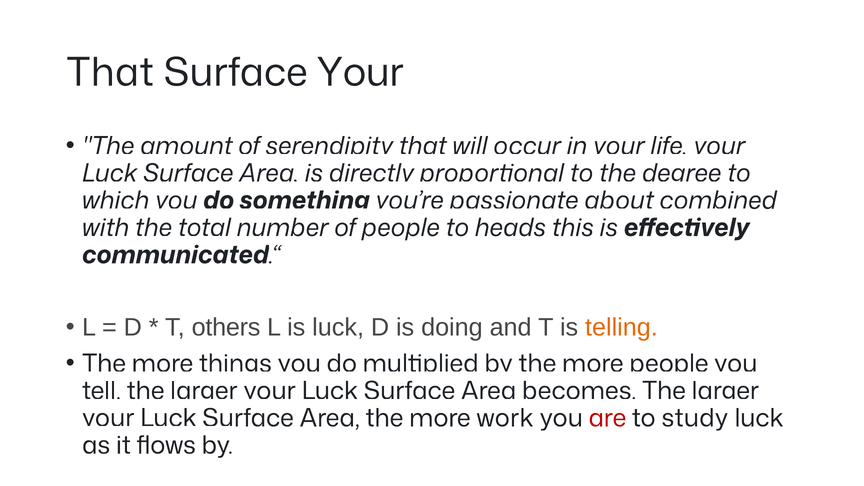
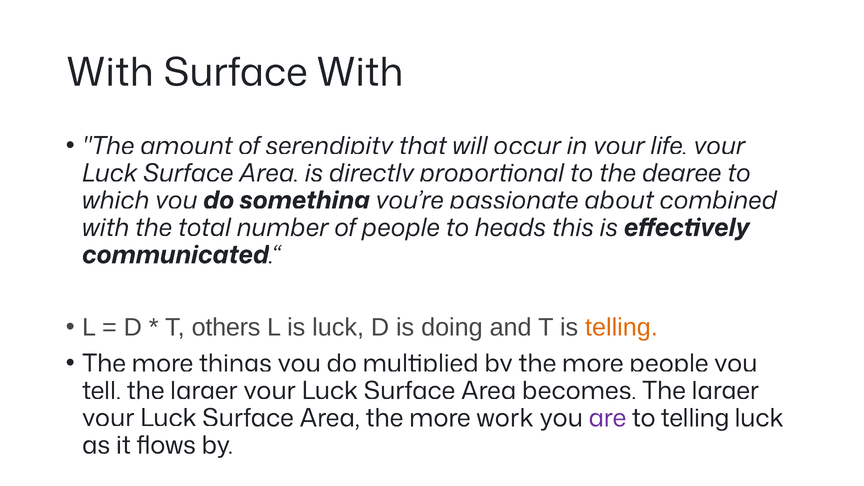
That at (110, 73): That -> With
Surface Your: Your -> With
are colour: red -> purple
to study: study -> telling
